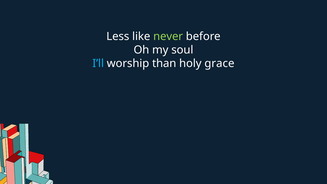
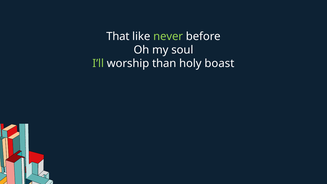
Less: Less -> That
I’ll colour: light blue -> light green
grace: grace -> boast
